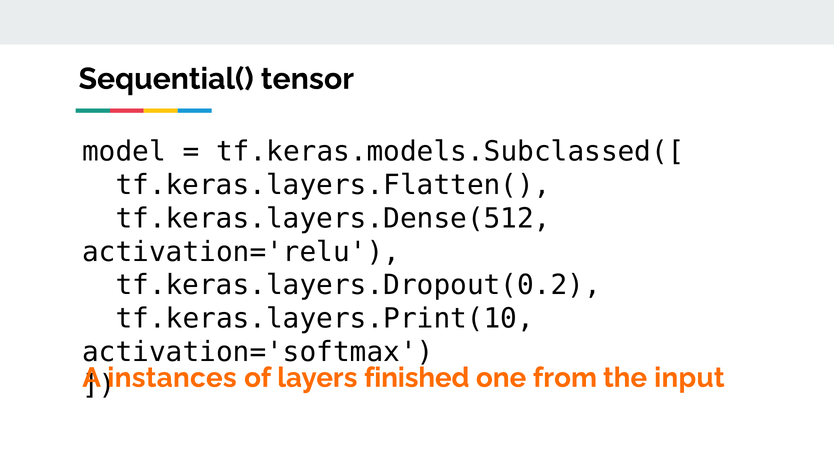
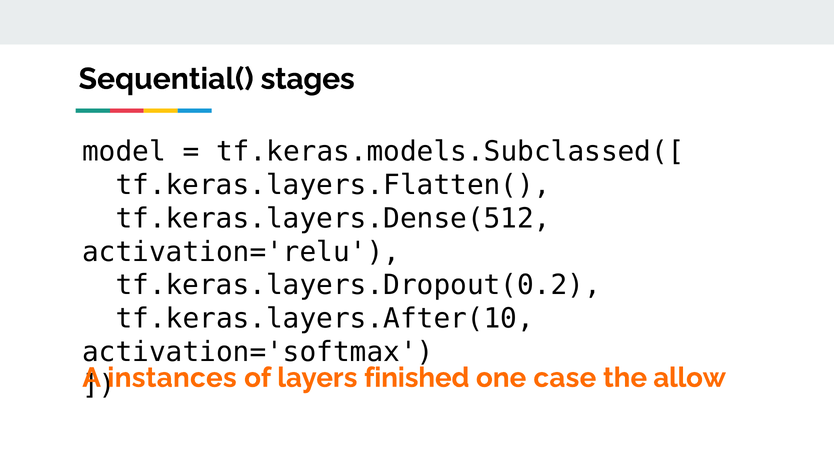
tensor: tensor -> stages
tf.keras.layers.Print(10: tf.keras.layers.Print(10 -> tf.keras.layers.After(10
from: from -> case
input: input -> allow
